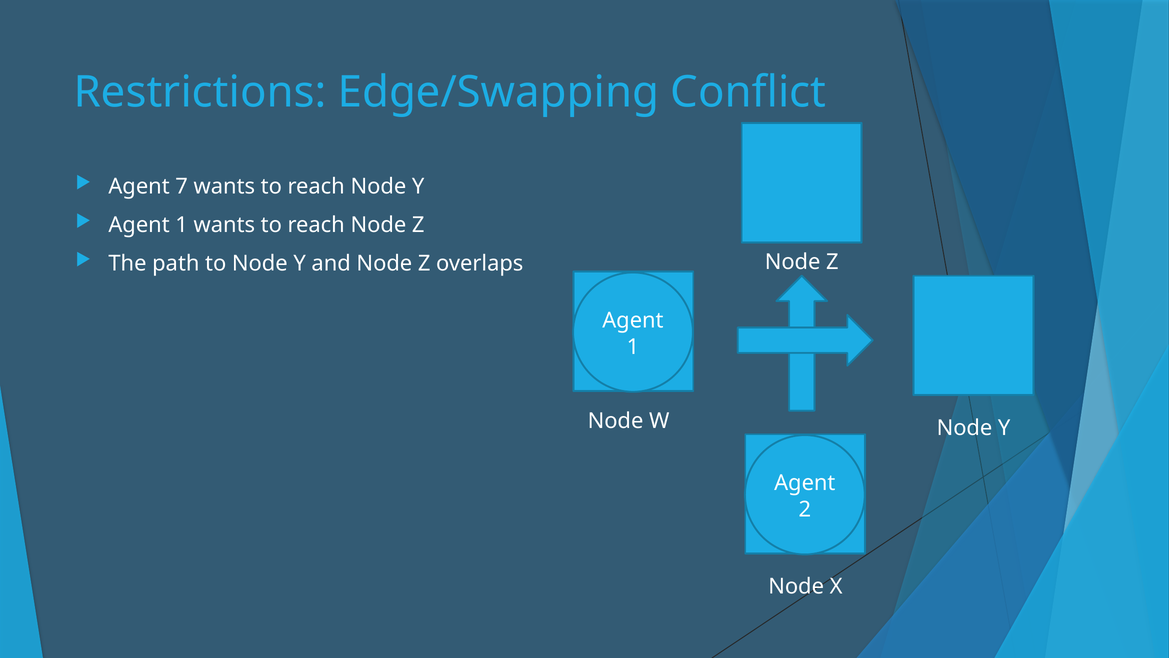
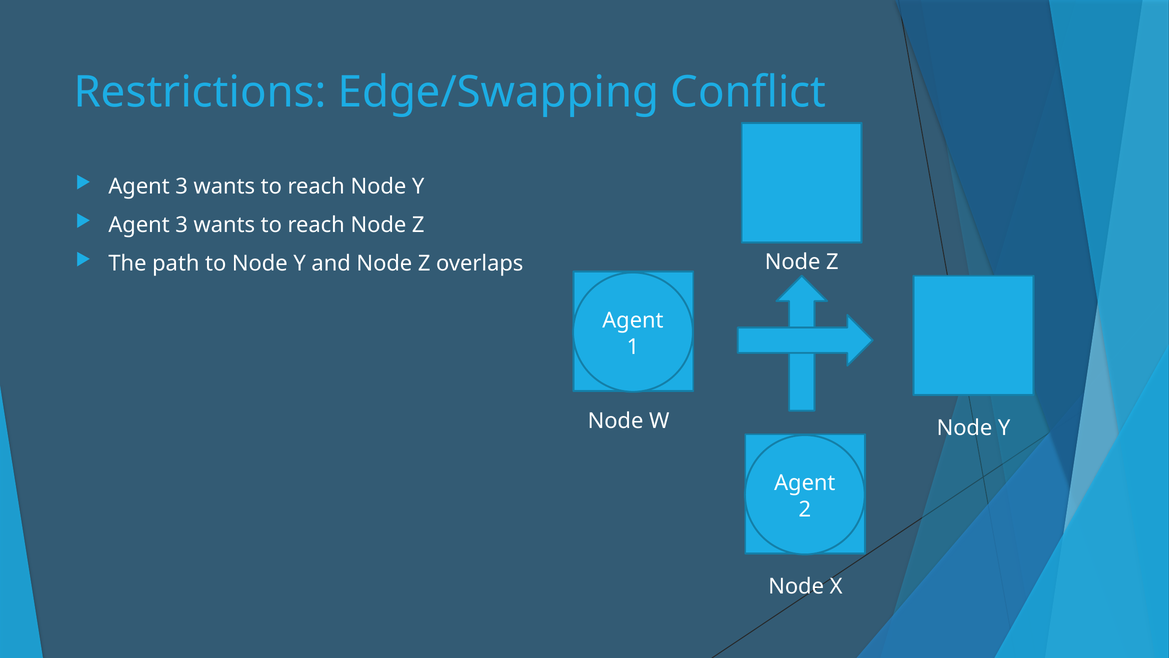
7 at (182, 186): 7 -> 3
1 at (182, 225): 1 -> 3
